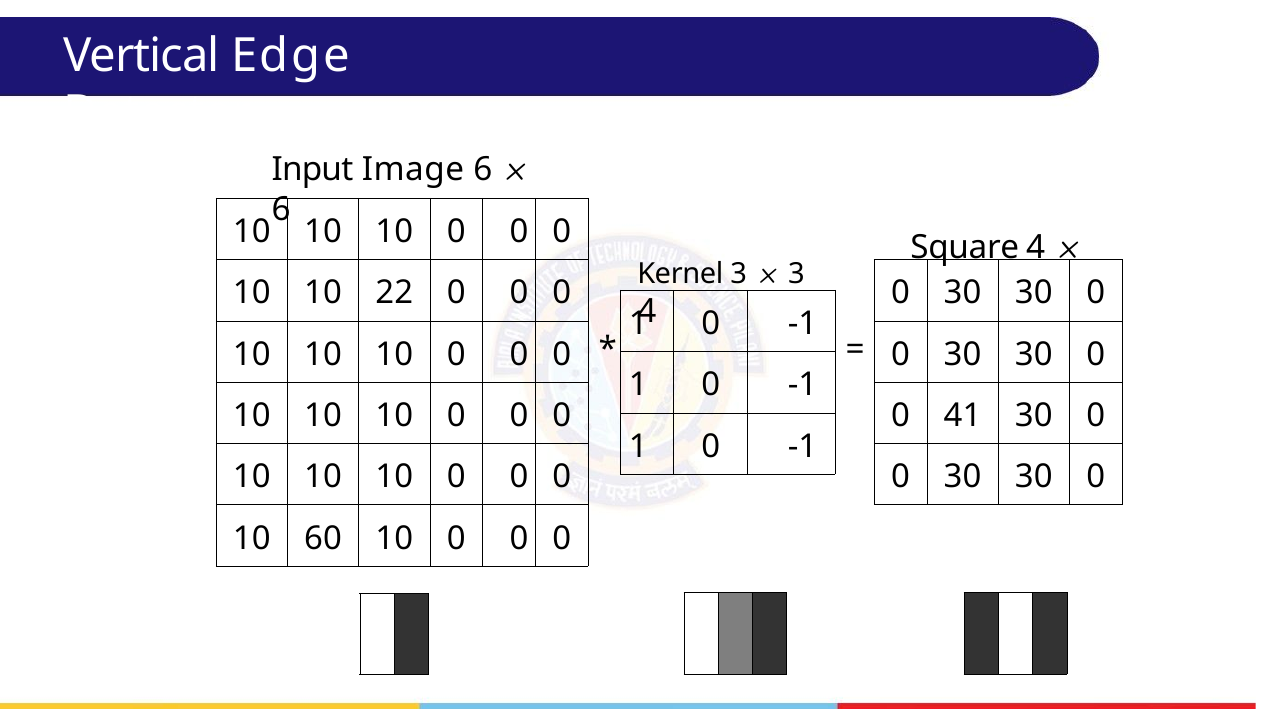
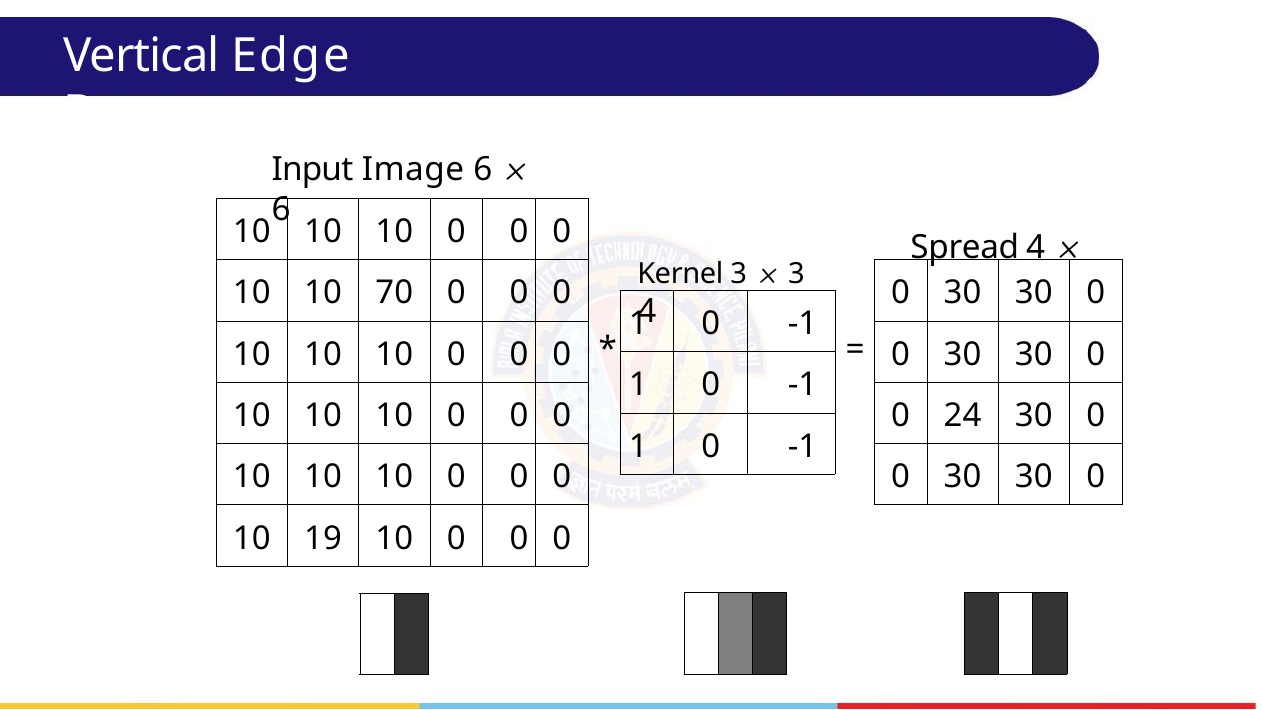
Square: Square -> Spread
22: 22 -> 70
41: 41 -> 24
60: 60 -> 19
